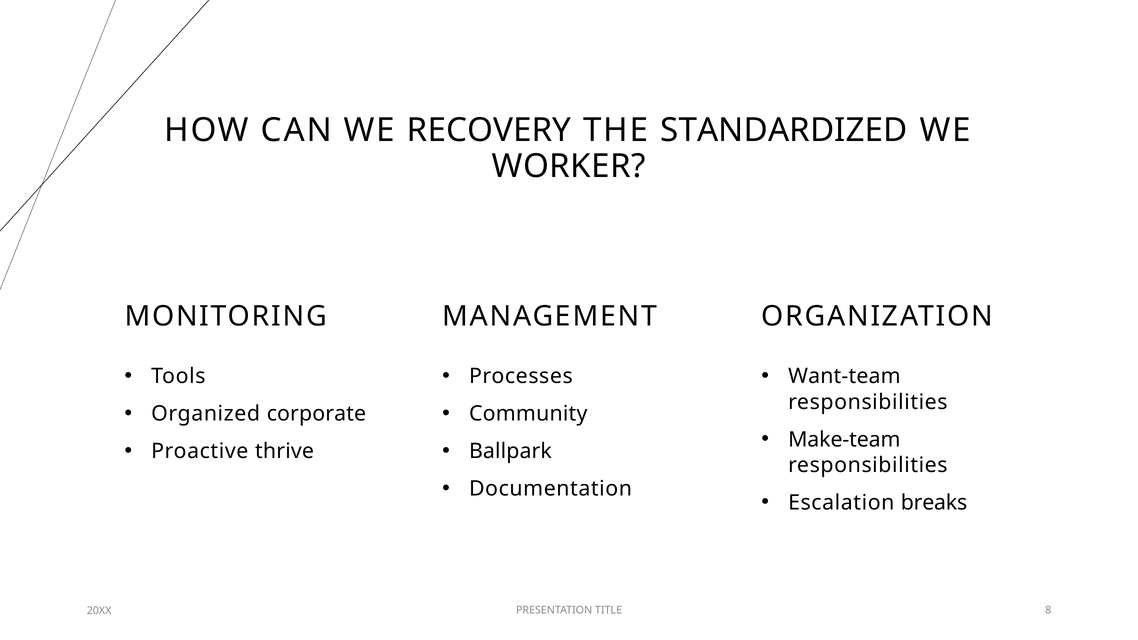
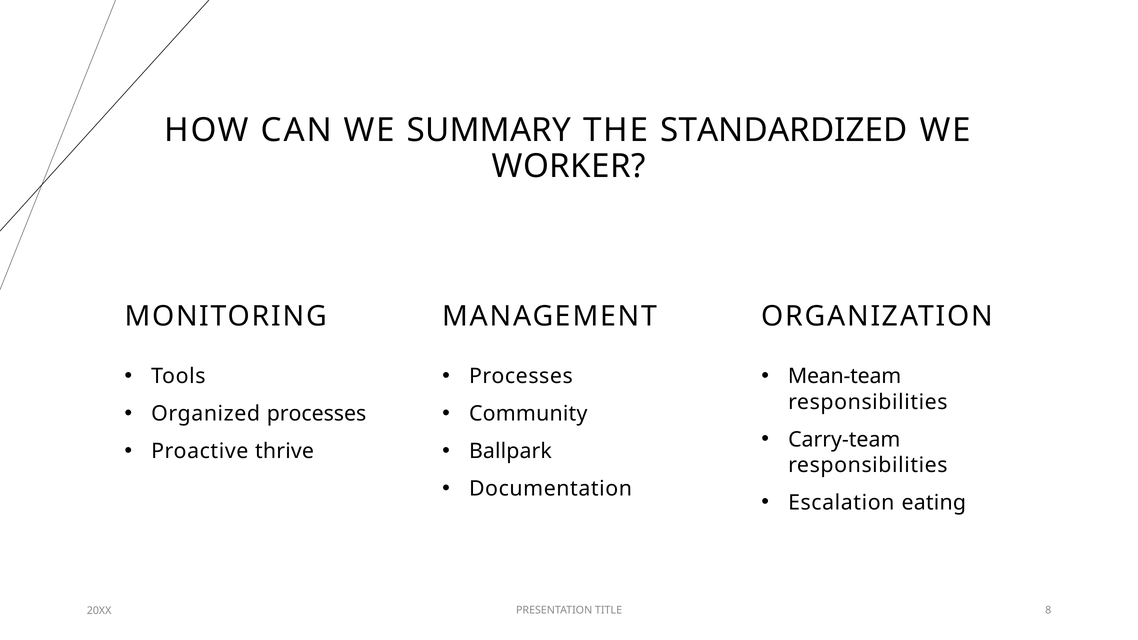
RECOVERY: RECOVERY -> SUMMARY
Want-team: Want-team -> Mean-team
Organized corporate: corporate -> processes
Make-team: Make-team -> Carry-team
breaks: breaks -> eating
